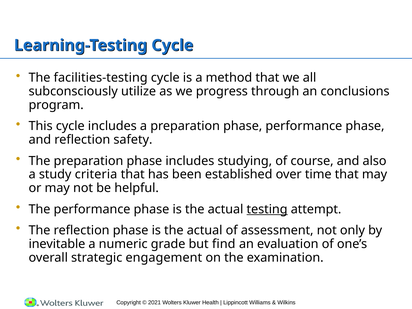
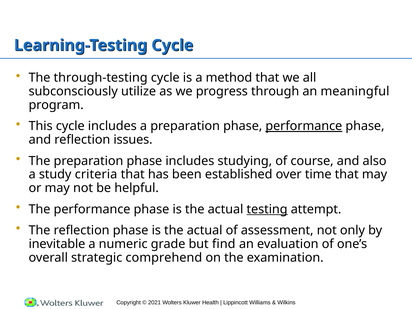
facilities-testing: facilities-testing -> through-testing
conclusions: conclusions -> meaningful
performance at (304, 126) underline: none -> present
safety: safety -> issues
engagement: engagement -> comprehend
